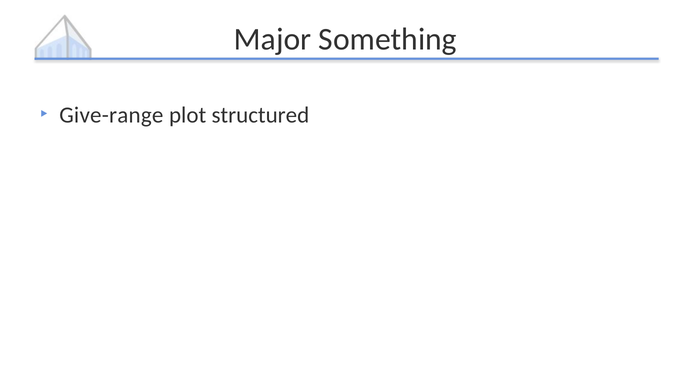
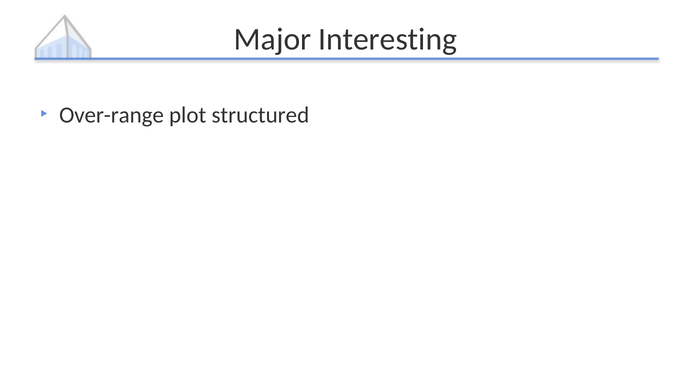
Something: Something -> Interesting
Give-range: Give-range -> Over-range
